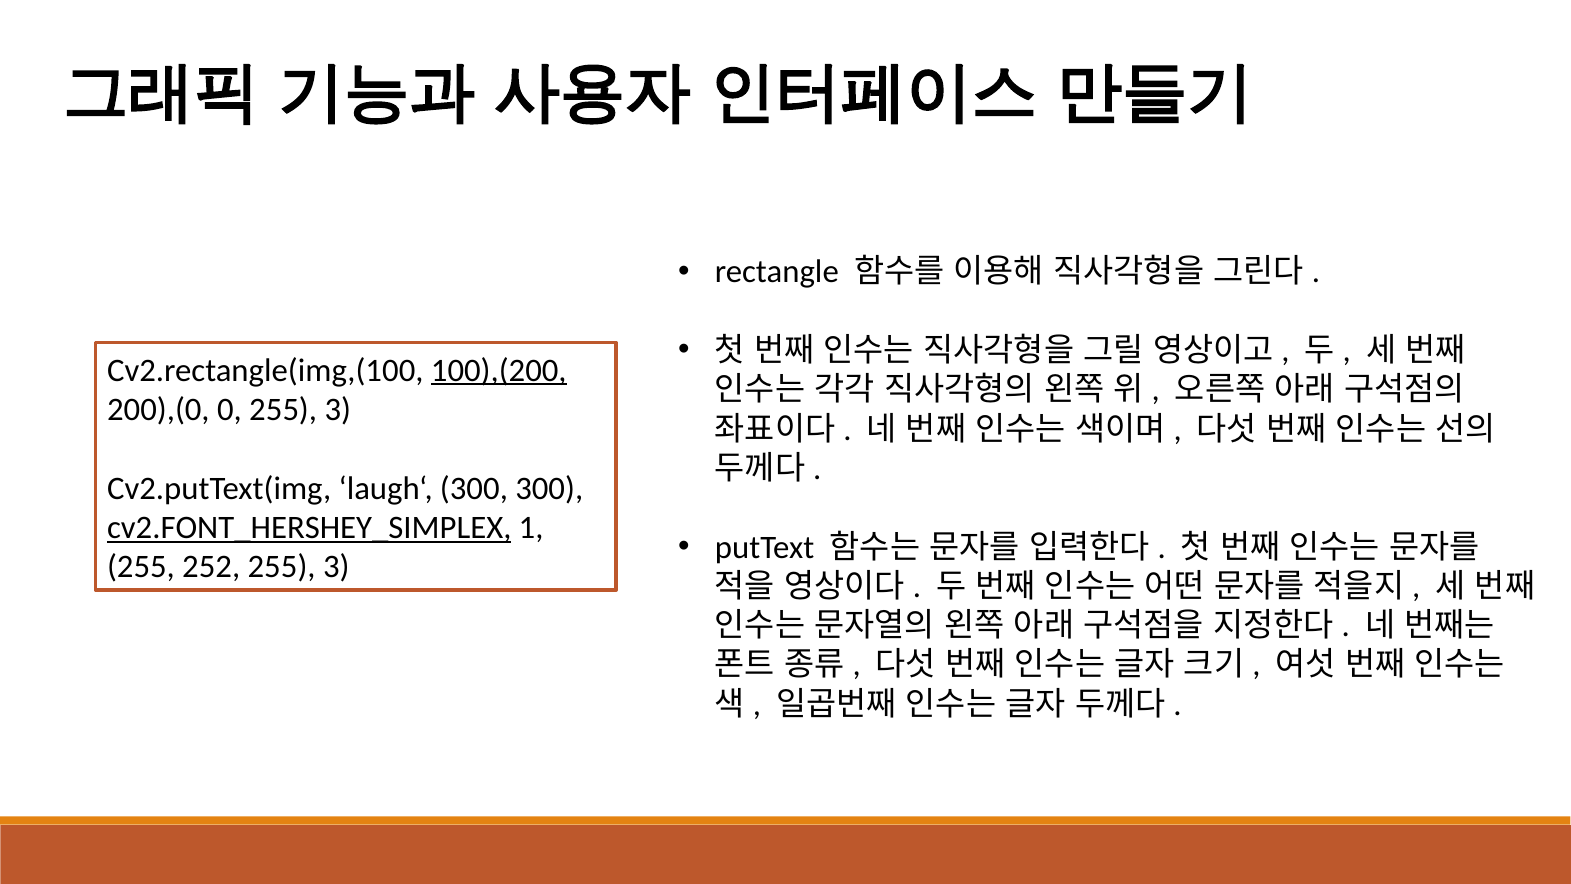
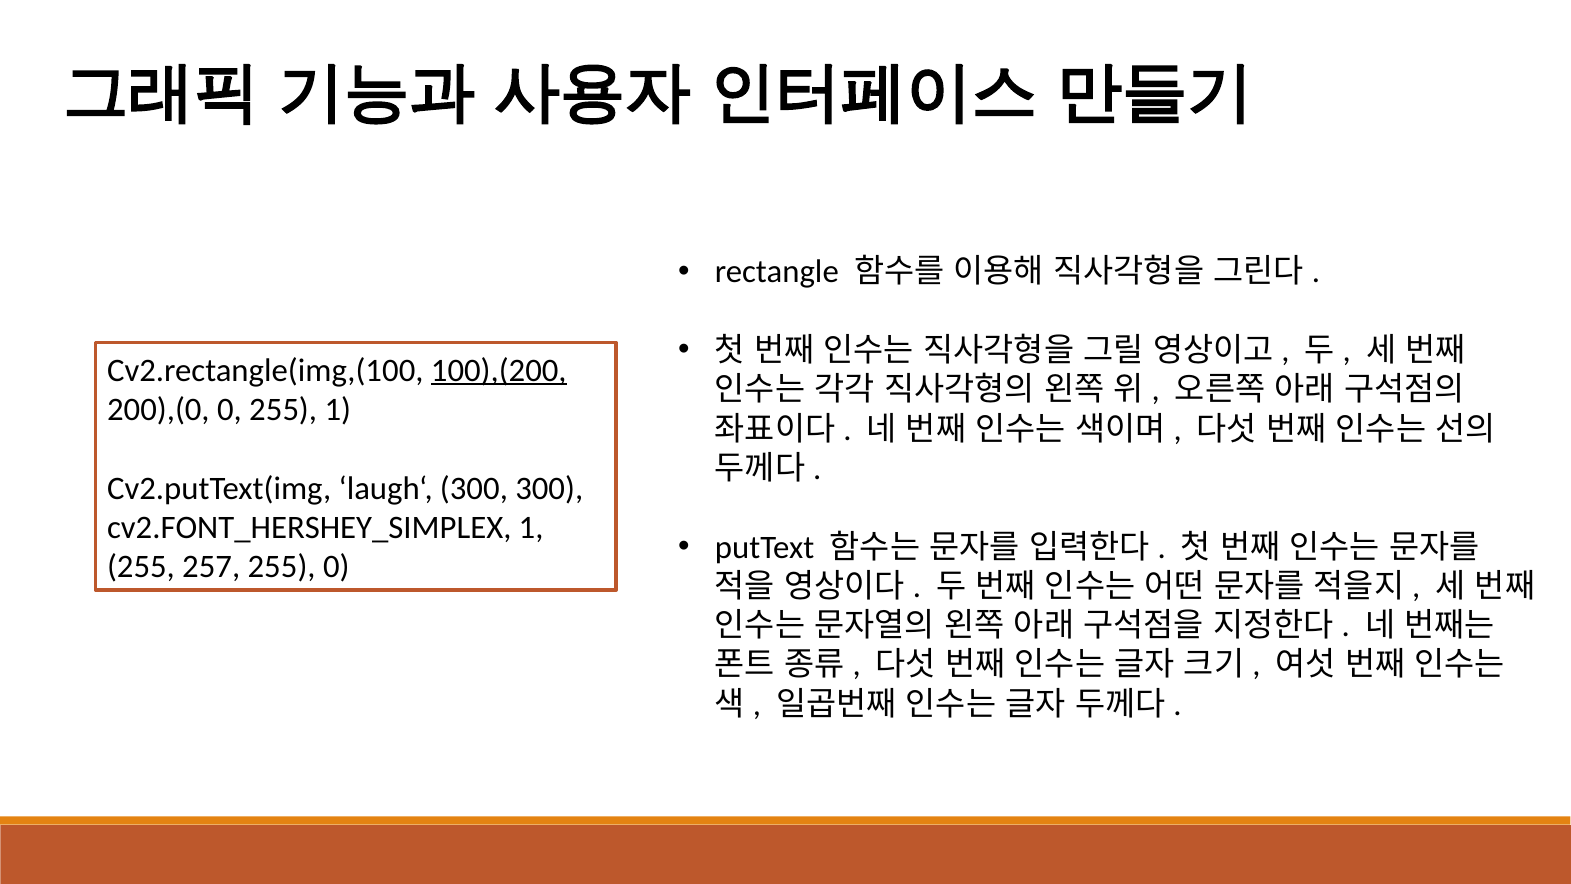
0 255 3: 3 -> 1
cv2.FONT_HERSHEY_SIMPLEX underline: present -> none
252: 252 -> 257
3 at (336, 567): 3 -> 0
